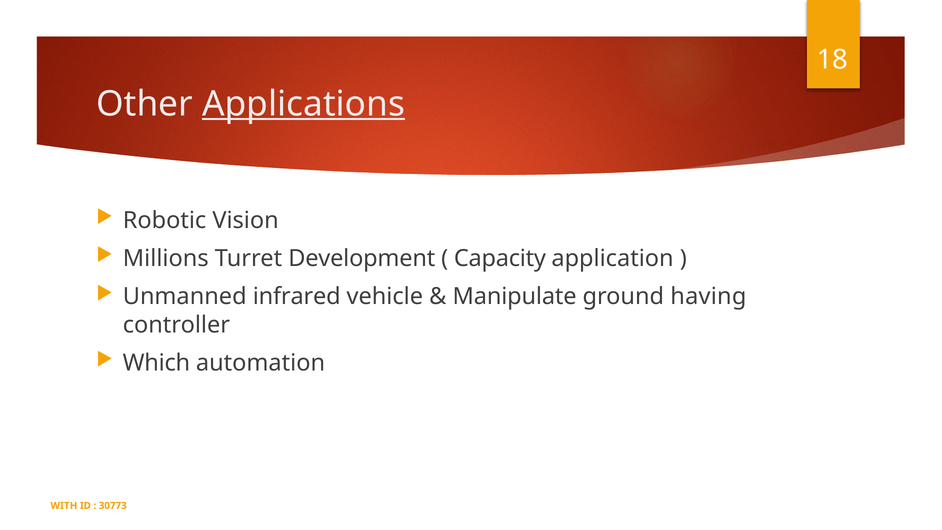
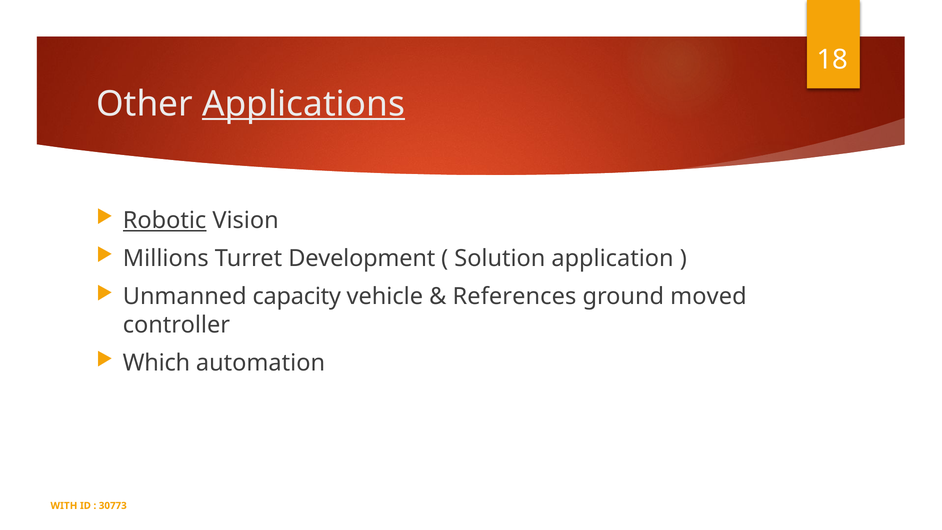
Robotic underline: none -> present
Capacity: Capacity -> Solution
infrared: infrared -> capacity
Manipulate: Manipulate -> References
having: having -> moved
